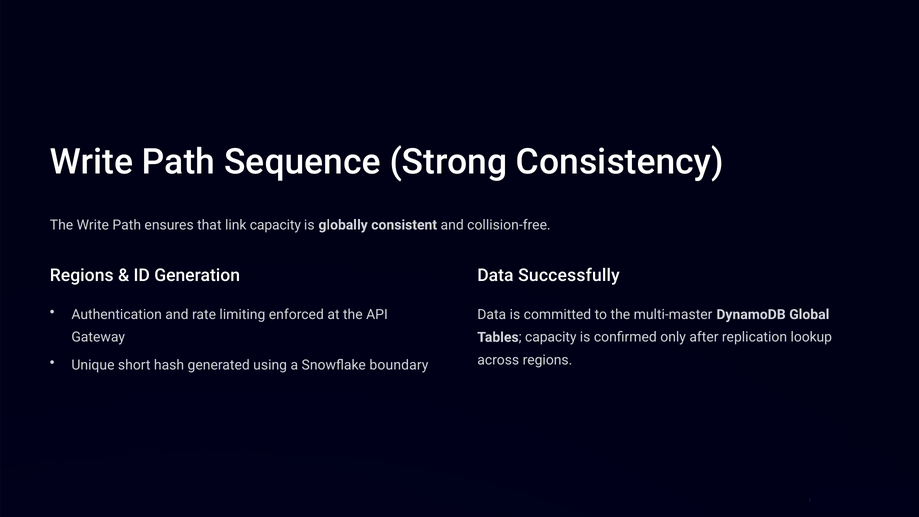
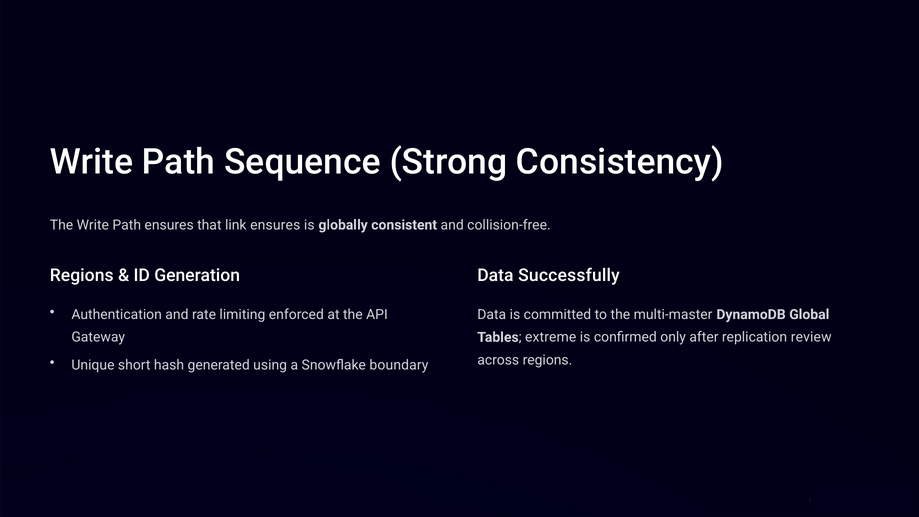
link capacity: capacity -> ensures
Tables capacity: capacity -> extreme
lookup: lookup -> review
